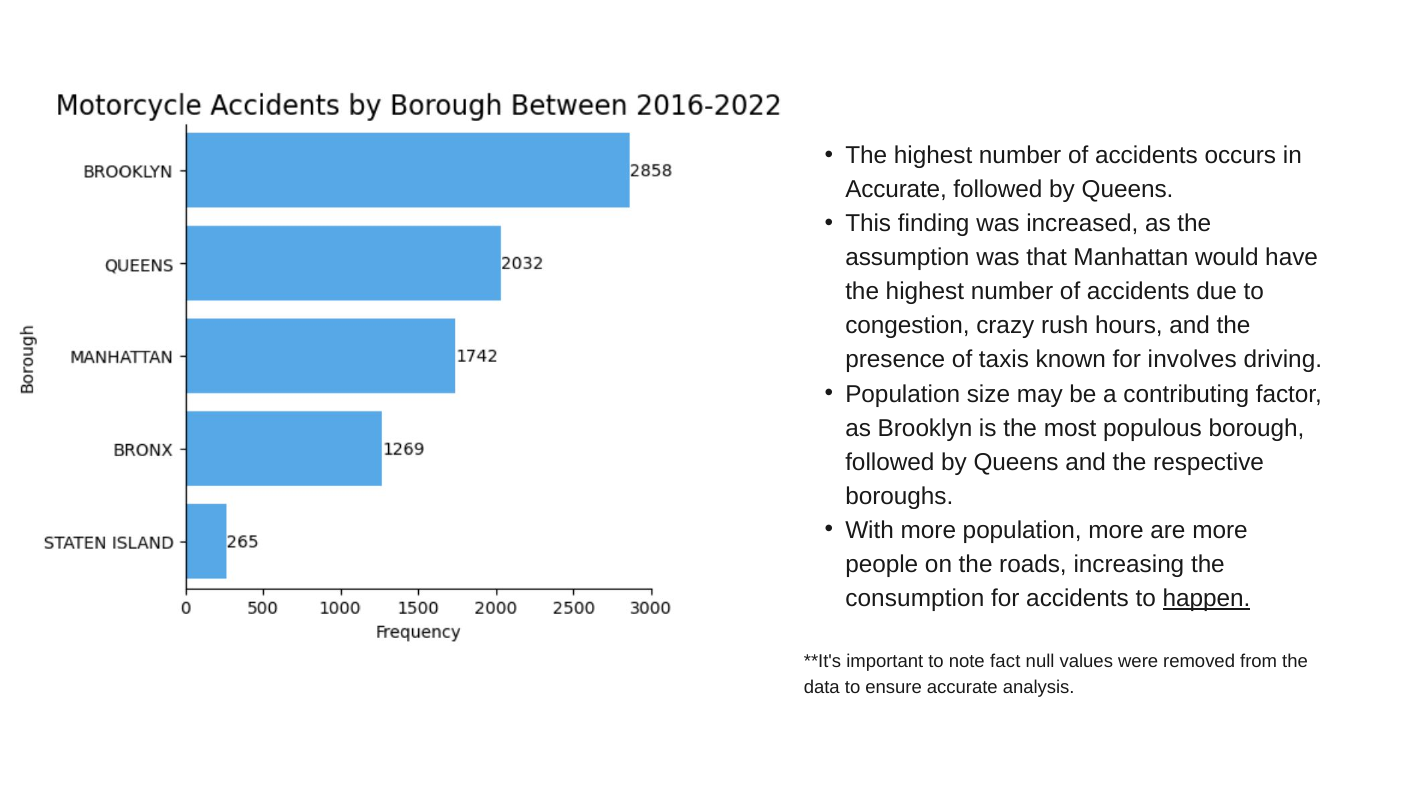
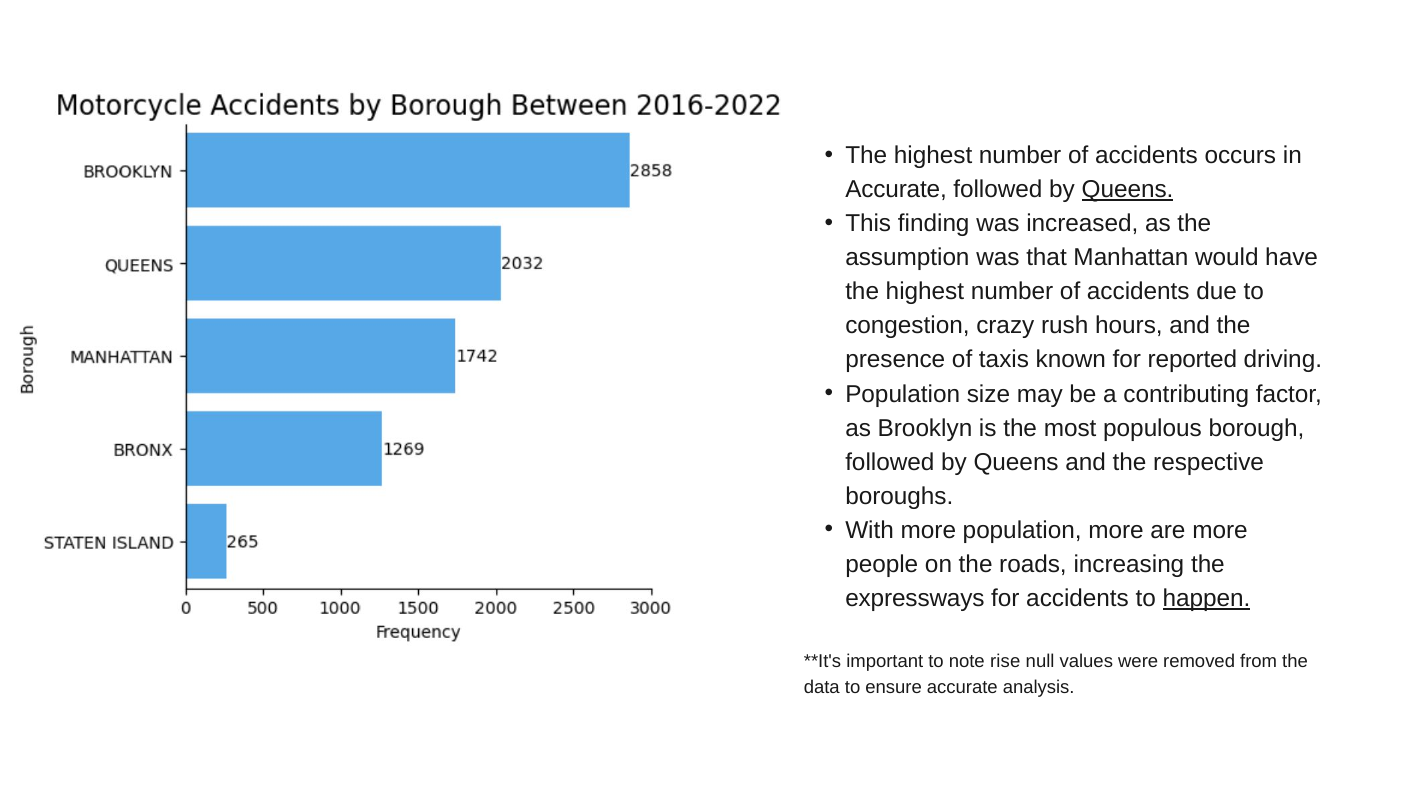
Queens at (1128, 190) underline: none -> present
involves: involves -> reported
consumption: consumption -> expressways
fact: fact -> rise
